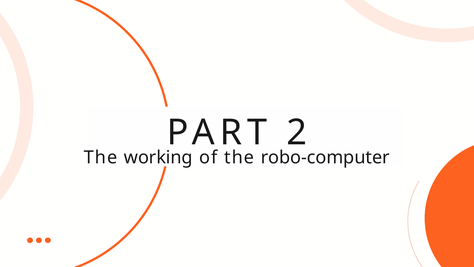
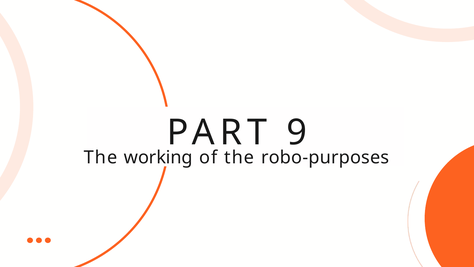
2: 2 -> 9
robo-computer: robo-computer -> robo-purposes
